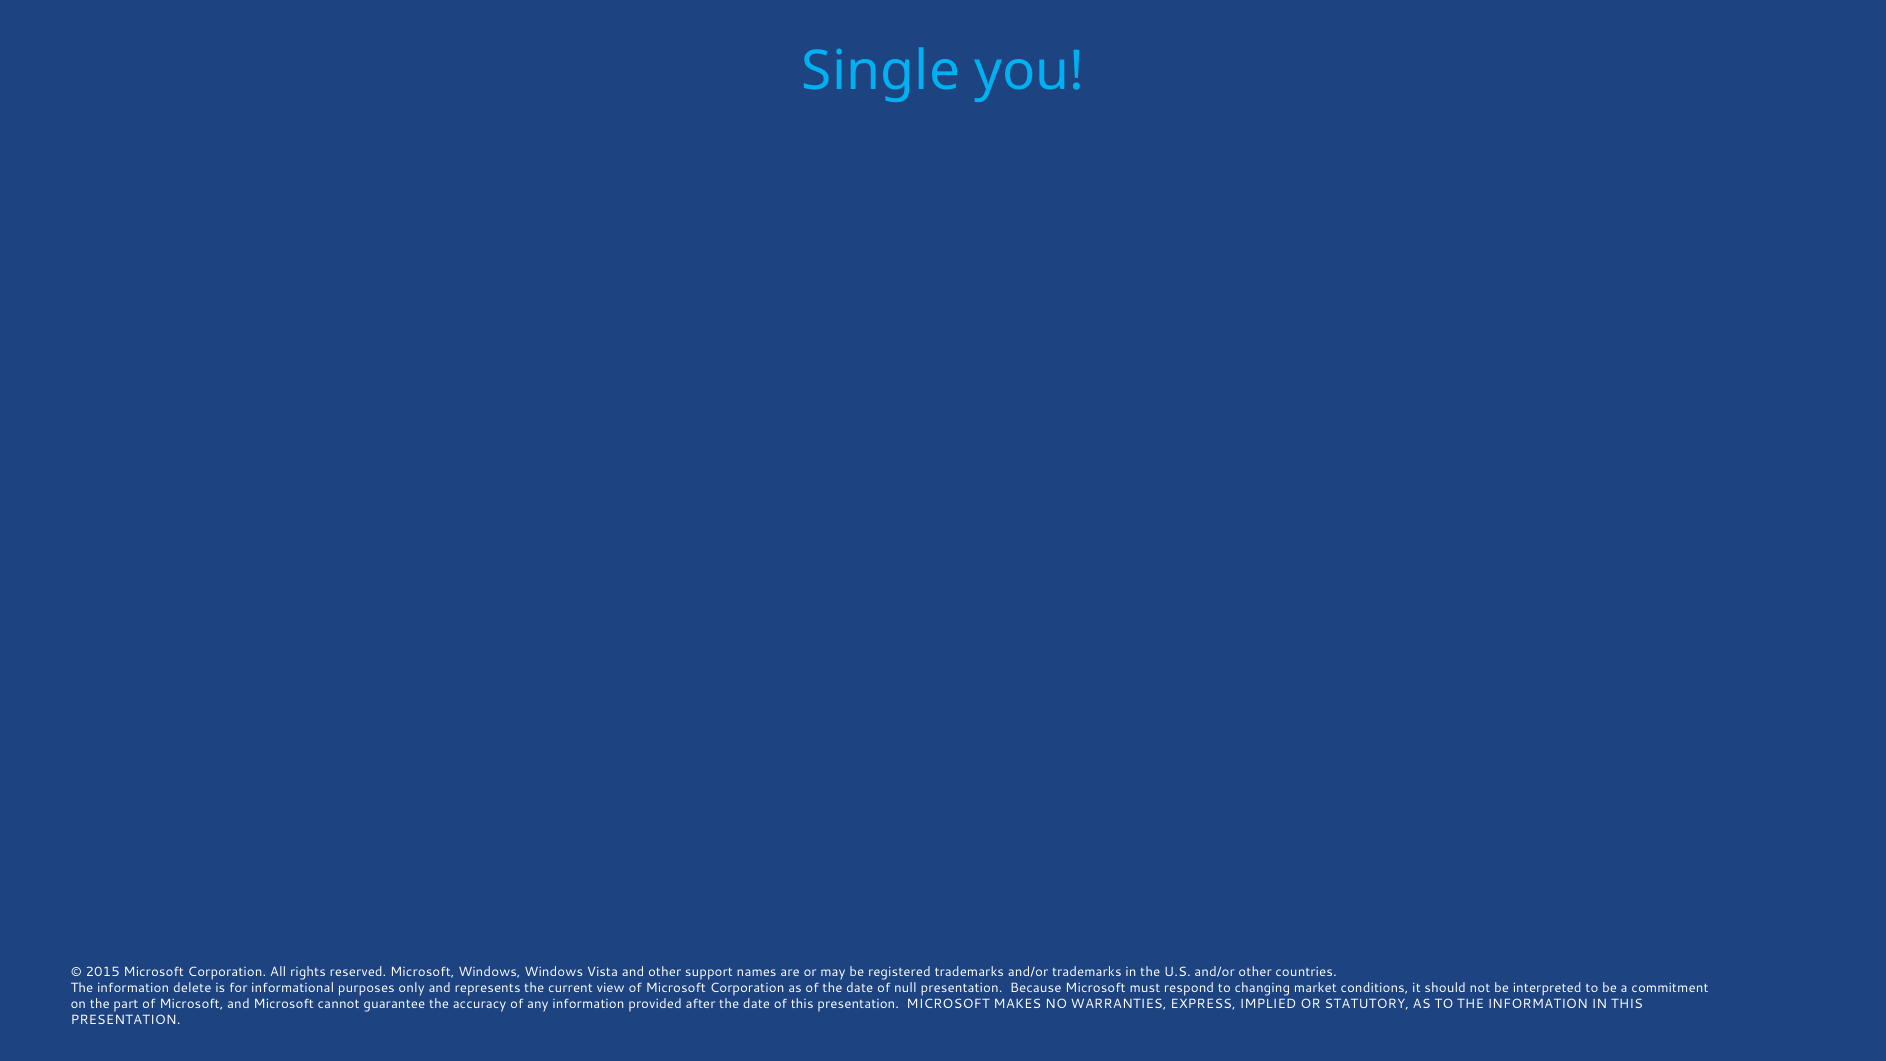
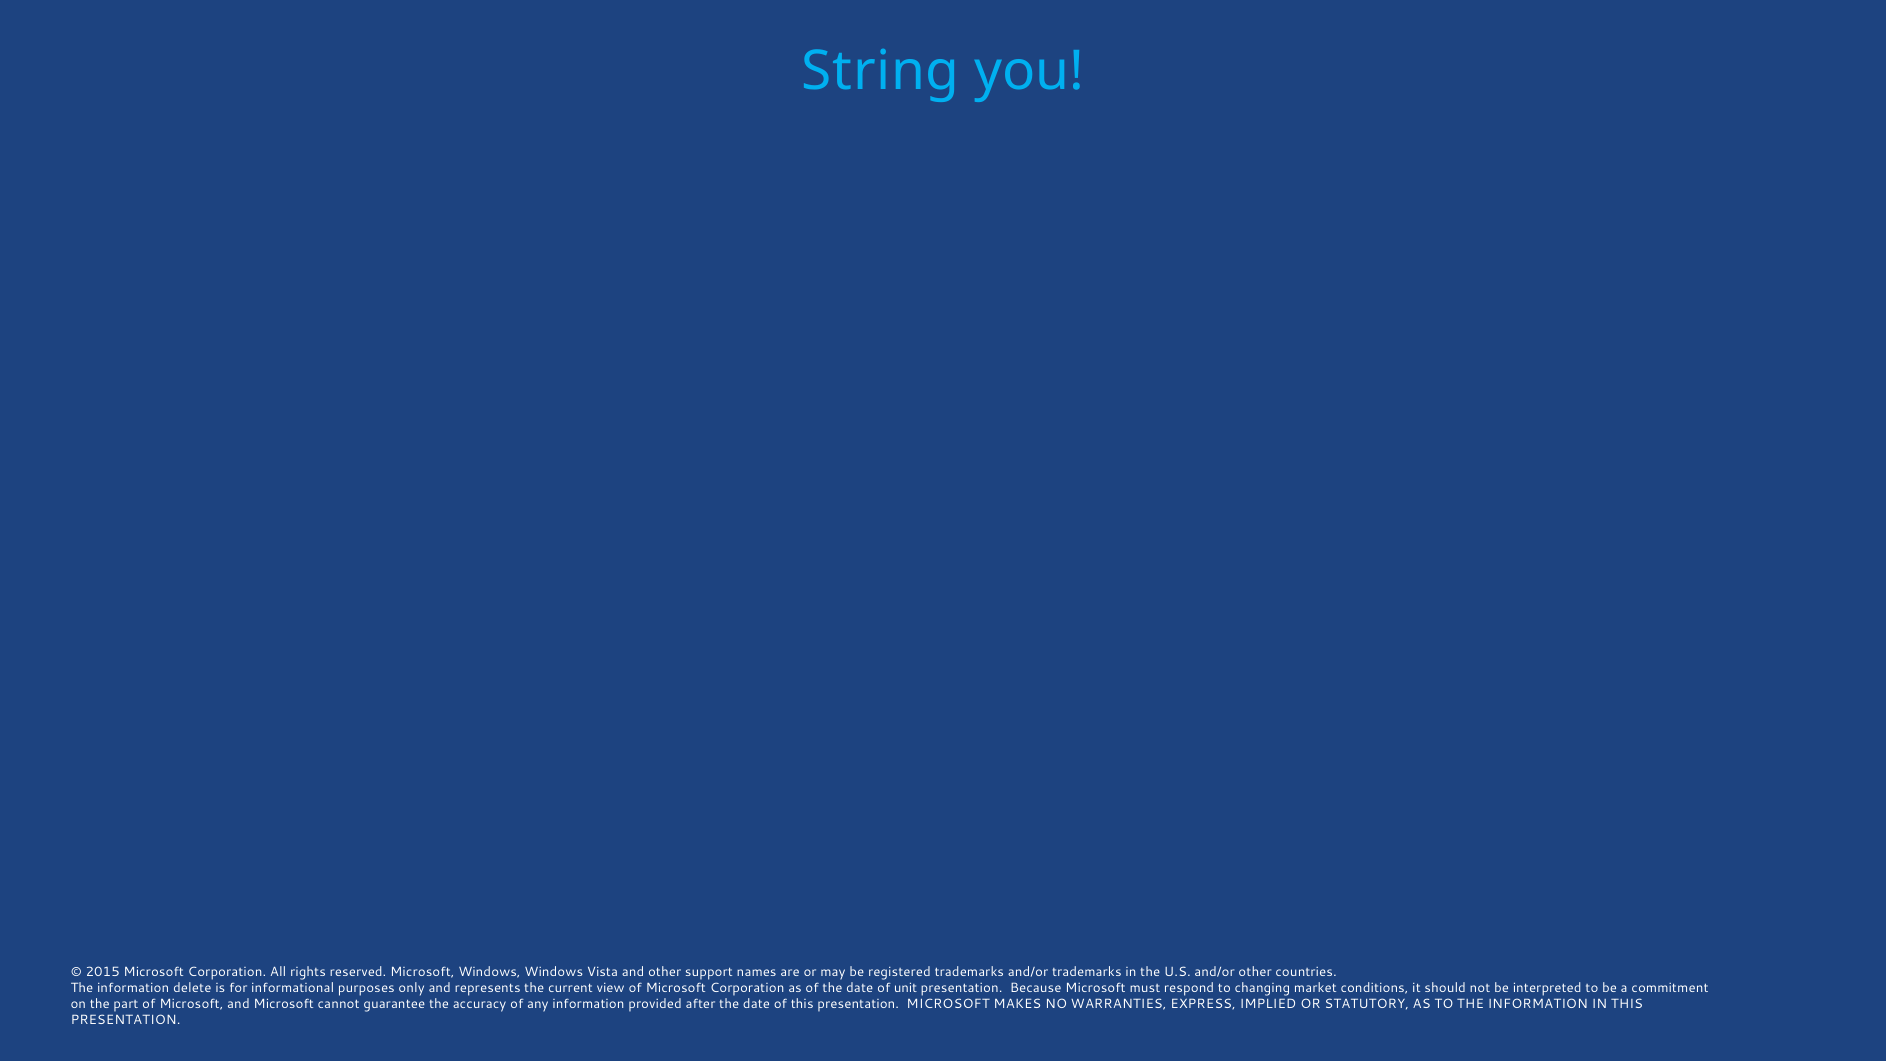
Single: Single -> String
null: null -> unit
